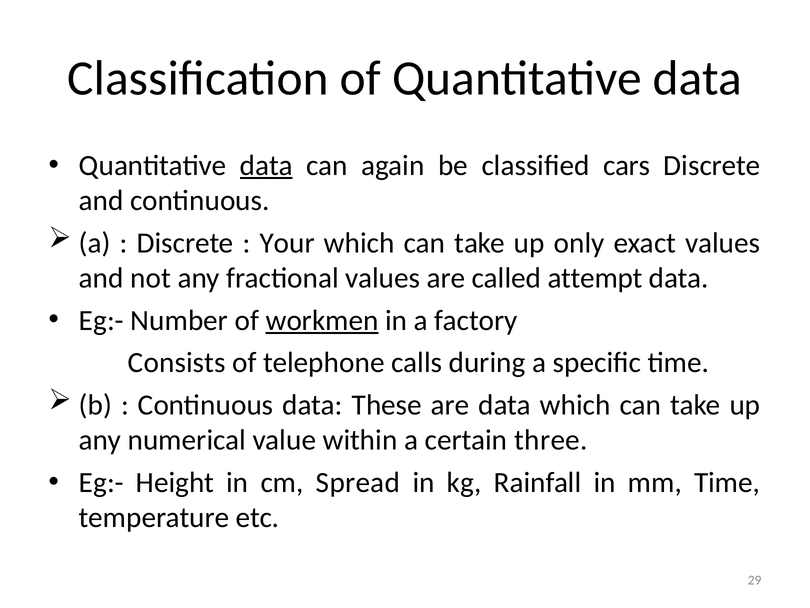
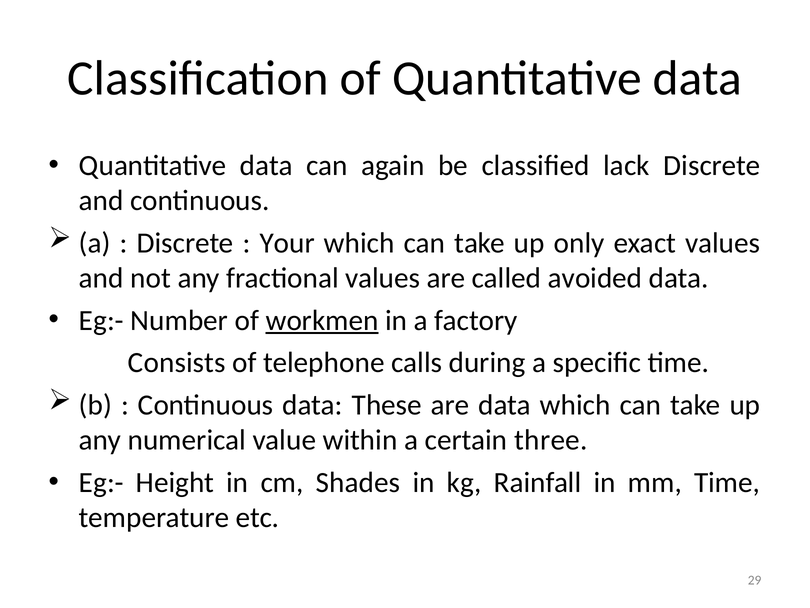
data at (266, 165) underline: present -> none
cars: cars -> lack
attempt: attempt -> avoided
Spread: Spread -> Shades
